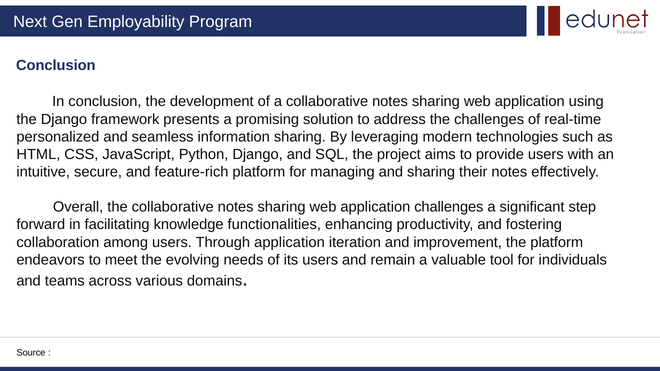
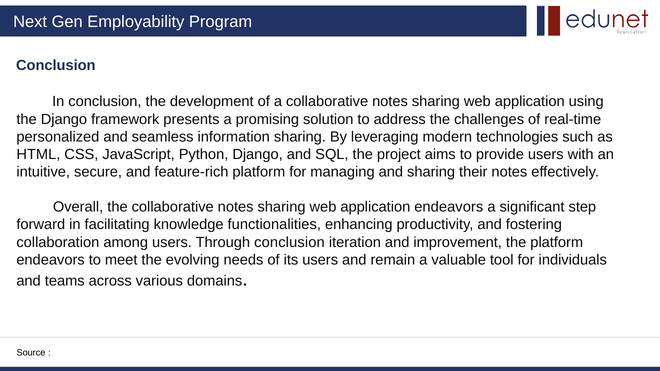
application challenges: challenges -> endeavors
Through application: application -> conclusion
